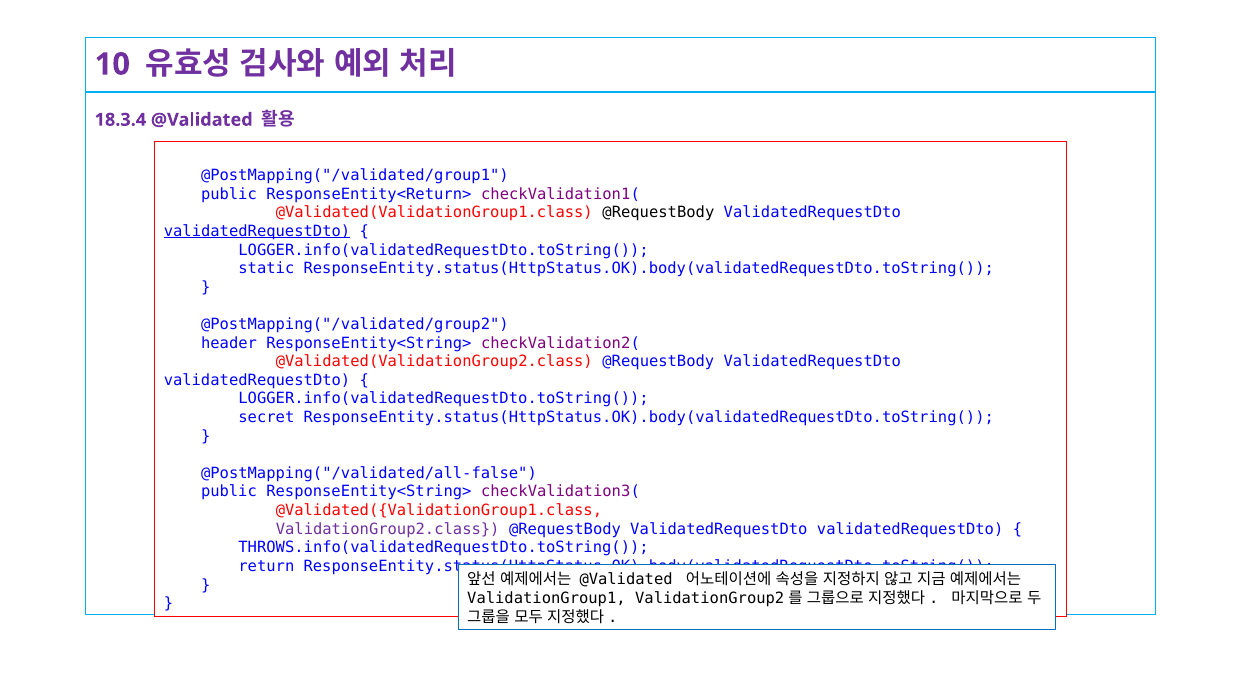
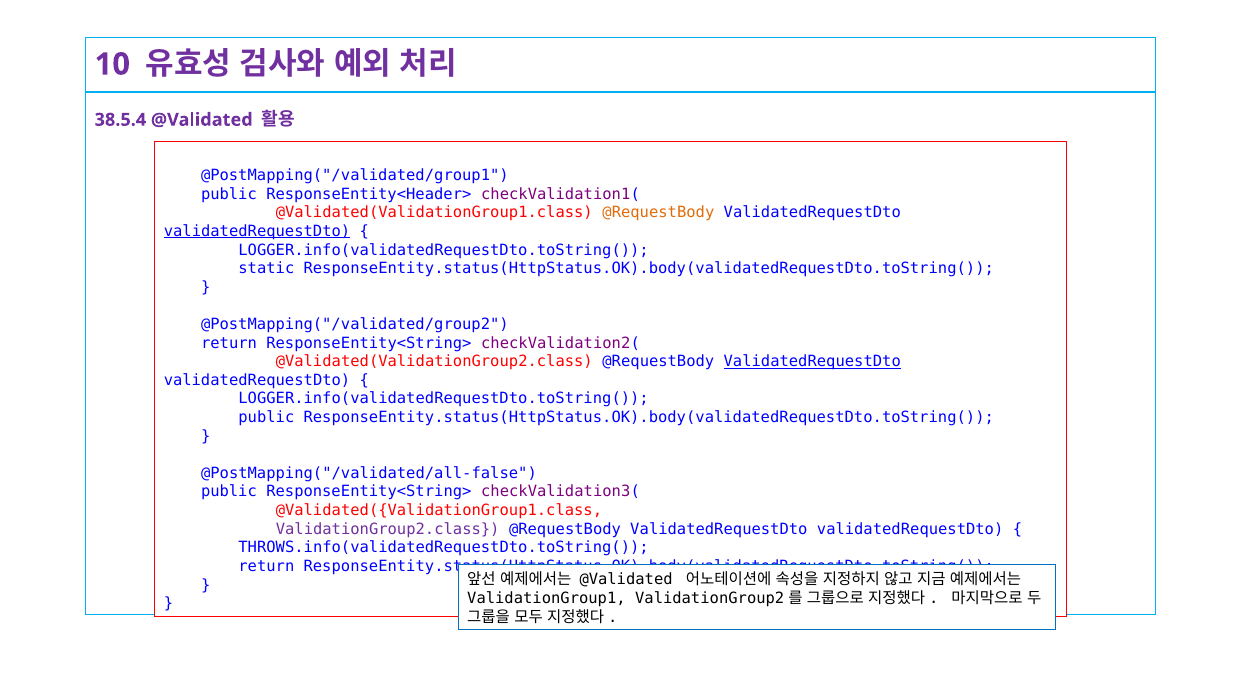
18.3.4: 18.3.4 -> 38.5.4
ResponseEntity<Return>: ResponseEntity<Return> -> ResponseEntity<Header>
@RequestBody at (658, 213) colour: black -> orange
header at (229, 343): header -> return
ValidatedRequestDto at (812, 362) underline: none -> present
secret at (266, 417): secret -> public
